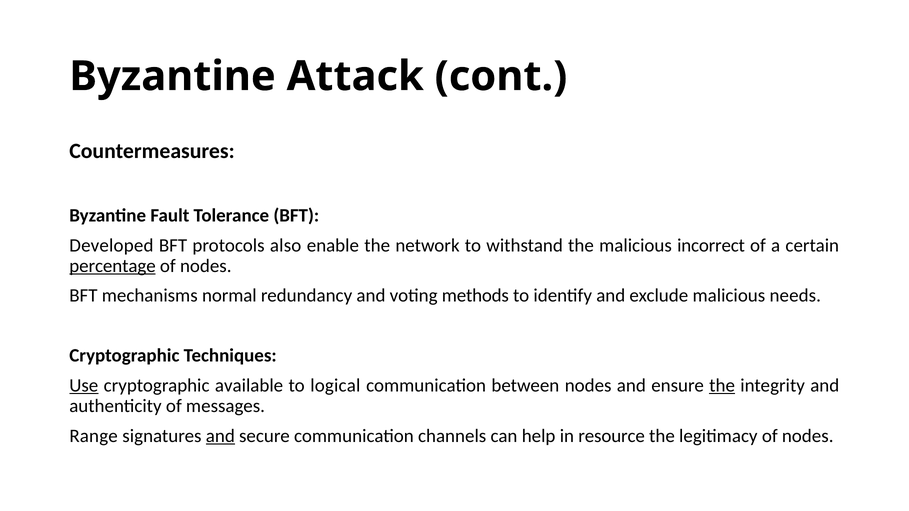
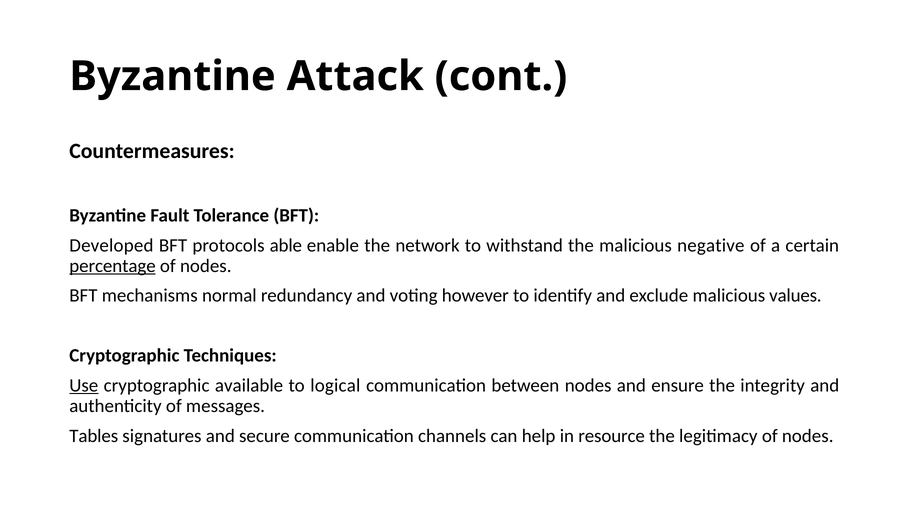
also: also -> able
incorrect: incorrect -> negative
methods: methods -> however
needs: needs -> values
the at (722, 386) underline: present -> none
Range: Range -> Tables
and at (220, 436) underline: present -> none
